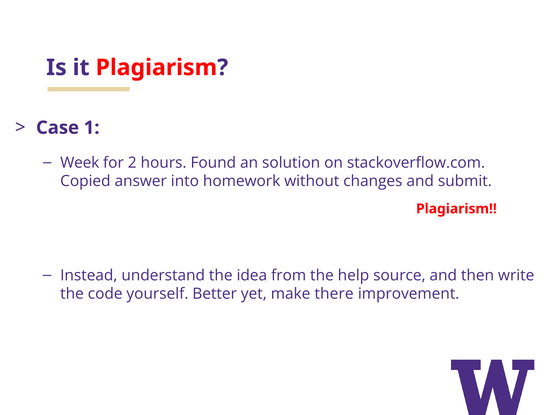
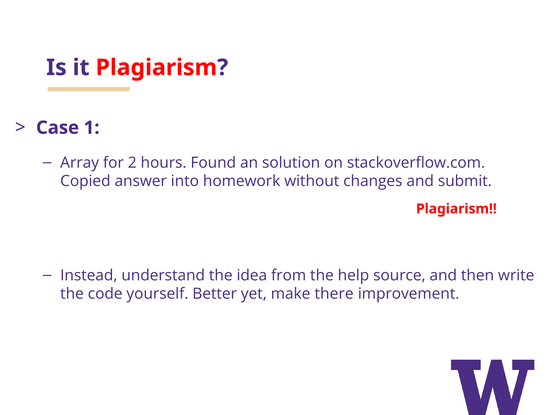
Week: Week -> Array
